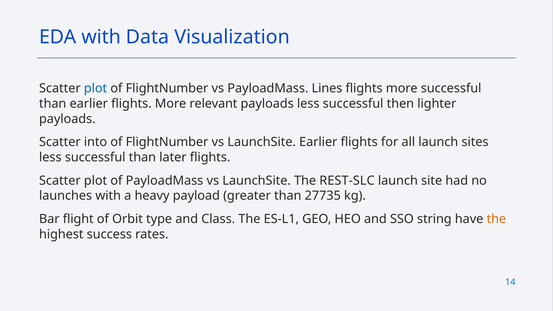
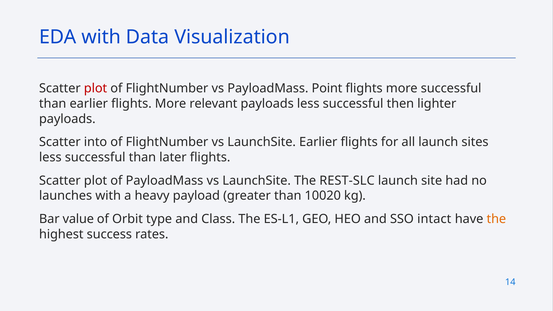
plot at (96, 88) colour: blue -> red
Lines: Lines -> Point
27735: 27735 -> 10020
flight: flight -> value
string: string -> intact
